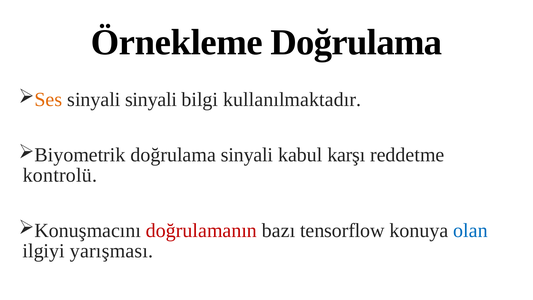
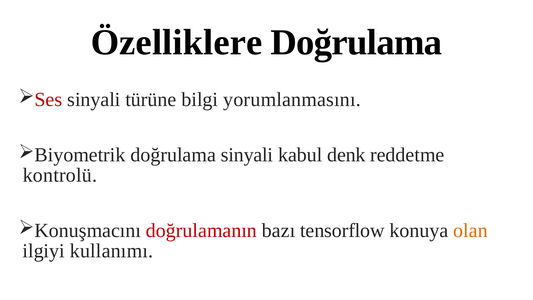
Örnekleme: Örnekleme -> Özelliklere
Ses colour: orange -> red
sinyali sinyali: sinyali -> türüne
kullanılmaktadır: kullanılmaktadır -> yorumlanmasını
karşı: karşı -> denk
olan colour: blue -> orange
yarışması: yarışması -> kullanımı
